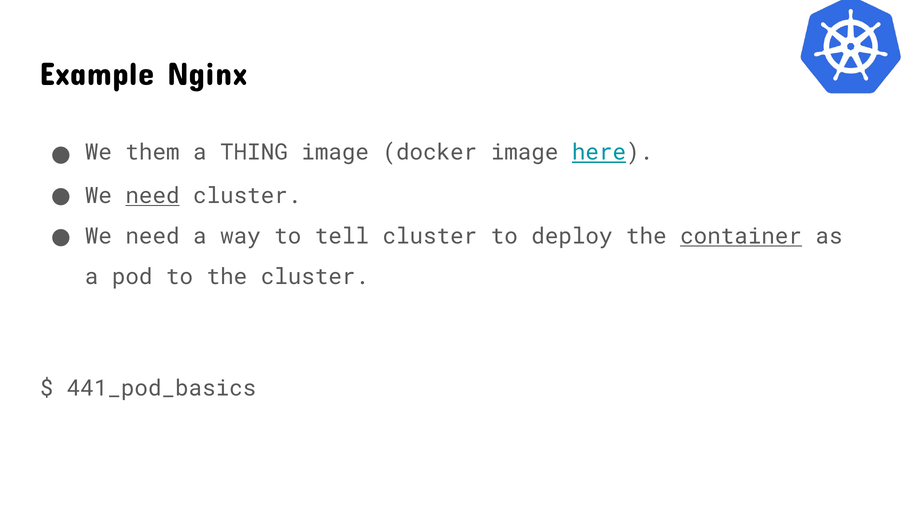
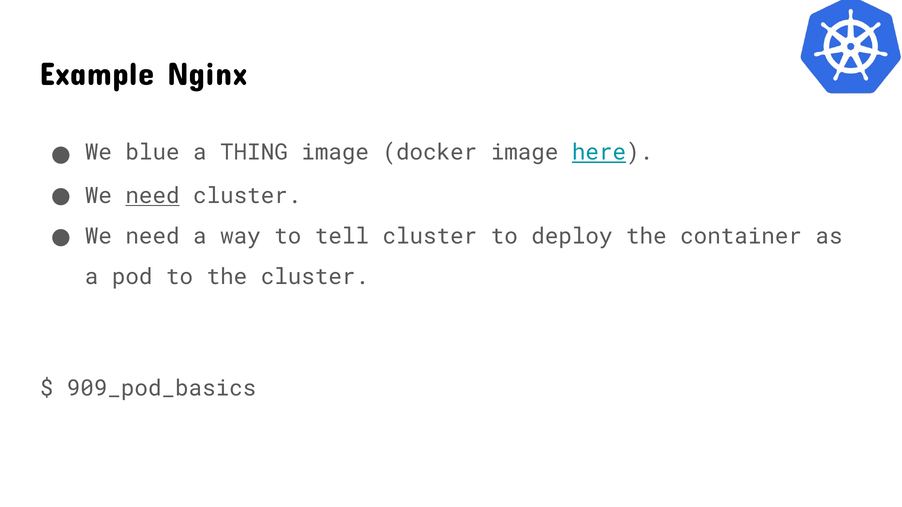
them: them -> blue
container underline: present -> none
441_pod_basics: 441_pod_basics -> 909_pod_basics
